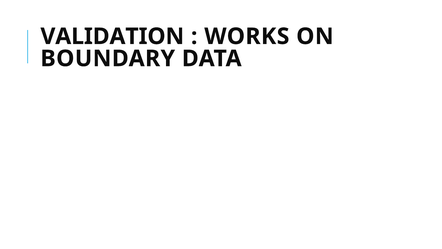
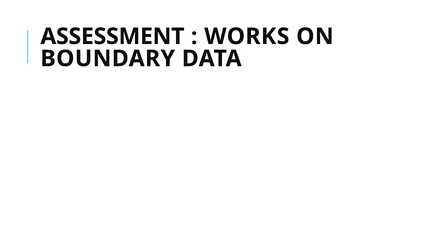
VALIDATION: VALIDATION -> ASSESSMENT
